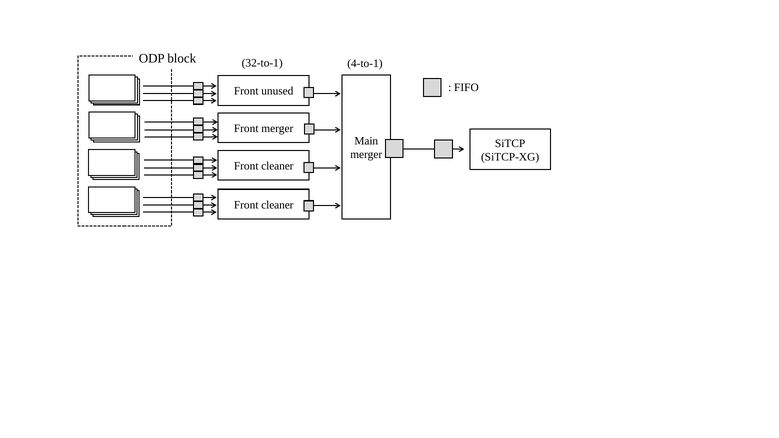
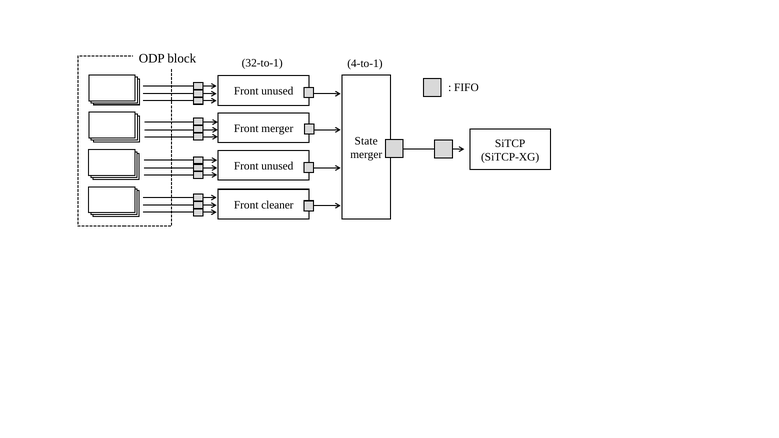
Main: Main -> State
cleaner at (277, 166): cleaner -> unused
